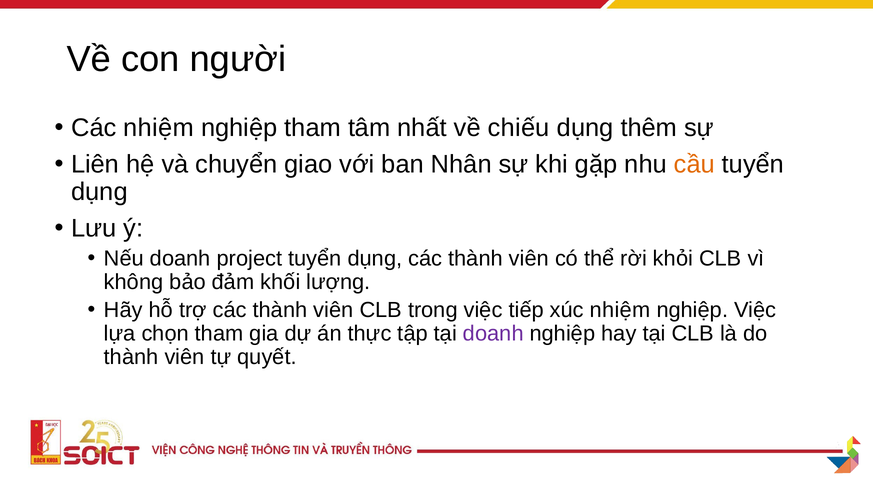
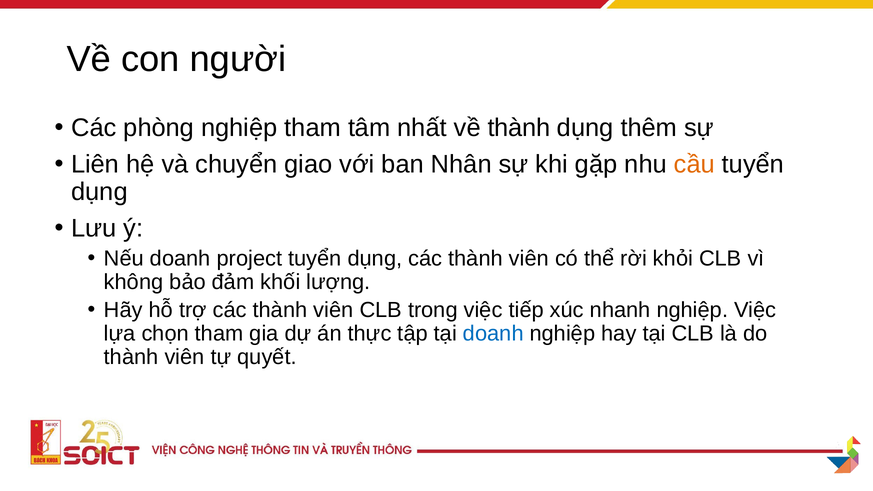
Các nhiệm: nhiệm -> phòng
về chiếu: chiếu -> thành
xúc nhiệm: nhiệm -> nhanh
doanh at (493, 334) colour: purple -> blue
